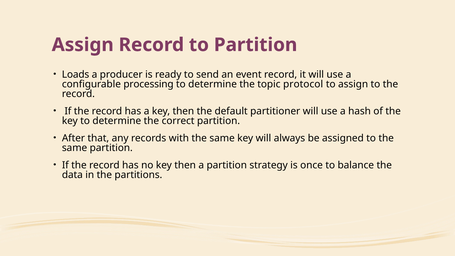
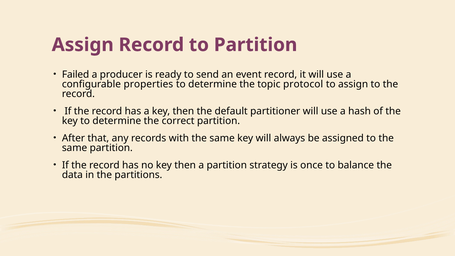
Loads: Loads -> Failed
processing: processing -> properties
